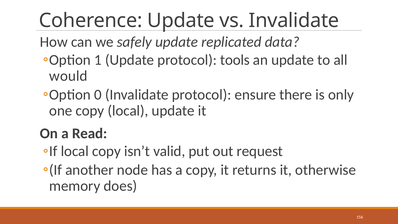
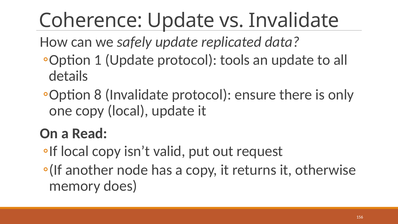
would: would -> details
0: 0 -> 8
